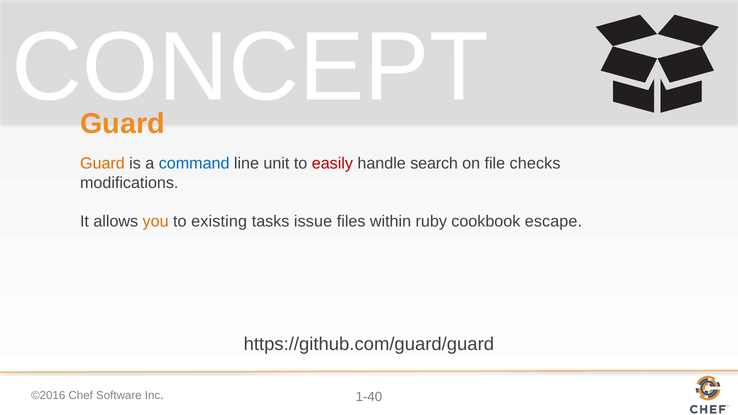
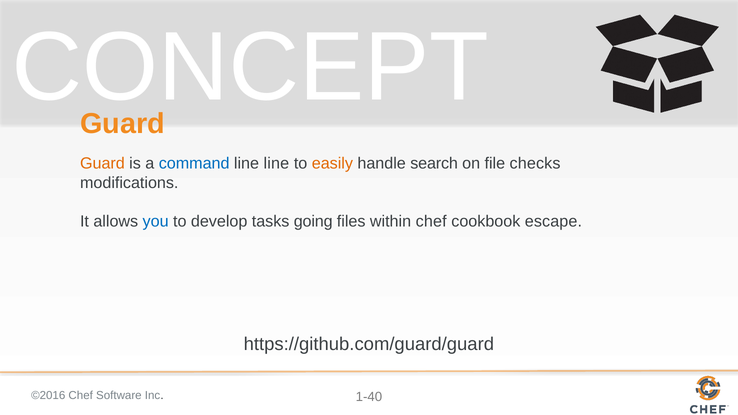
line unit: unit -> line
easily colour: red -> orange
you colour: orange -> blue
existing: existing -> develop
issue: issue -> going
within ruby: ruby -> chef
